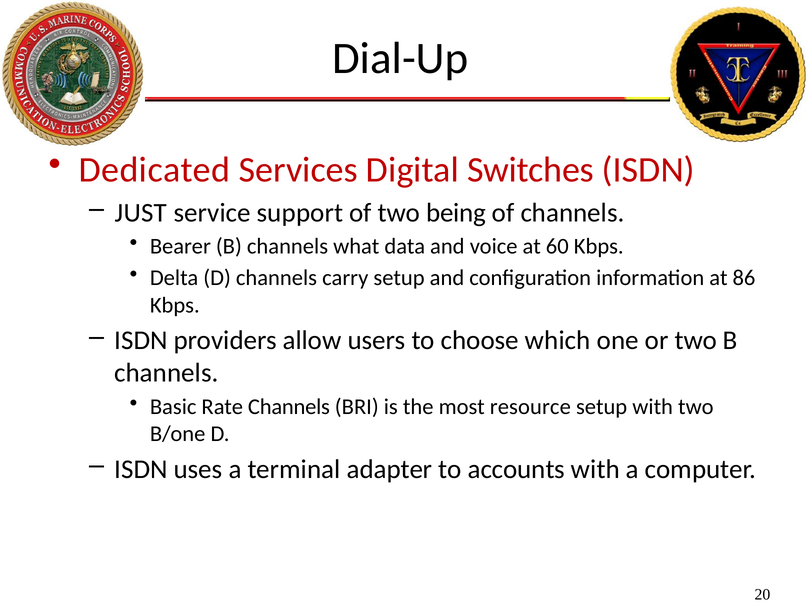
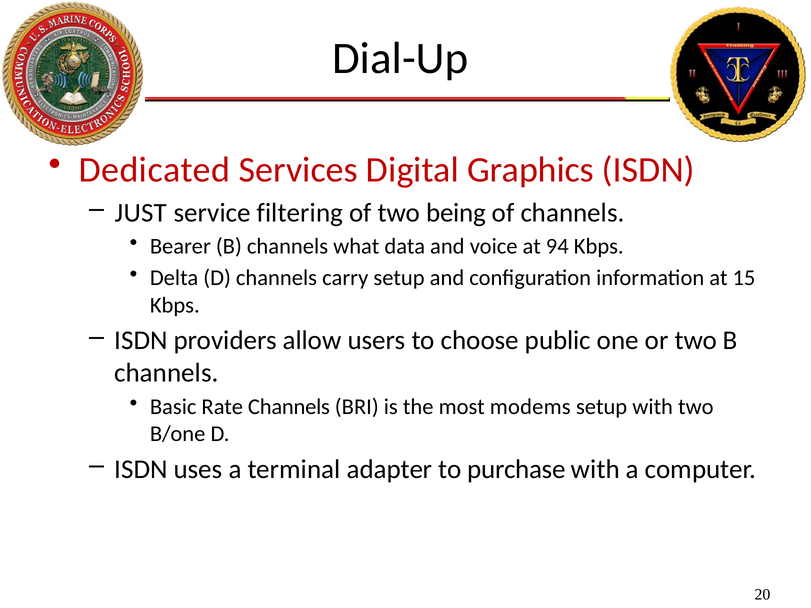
Switches: Switches -> Graphics
support: support -> filtering
60: 60 -> 94
86: 86 -> 15
which: which -> public
resource: resource -> modems
accounts: accounts -> purchase
